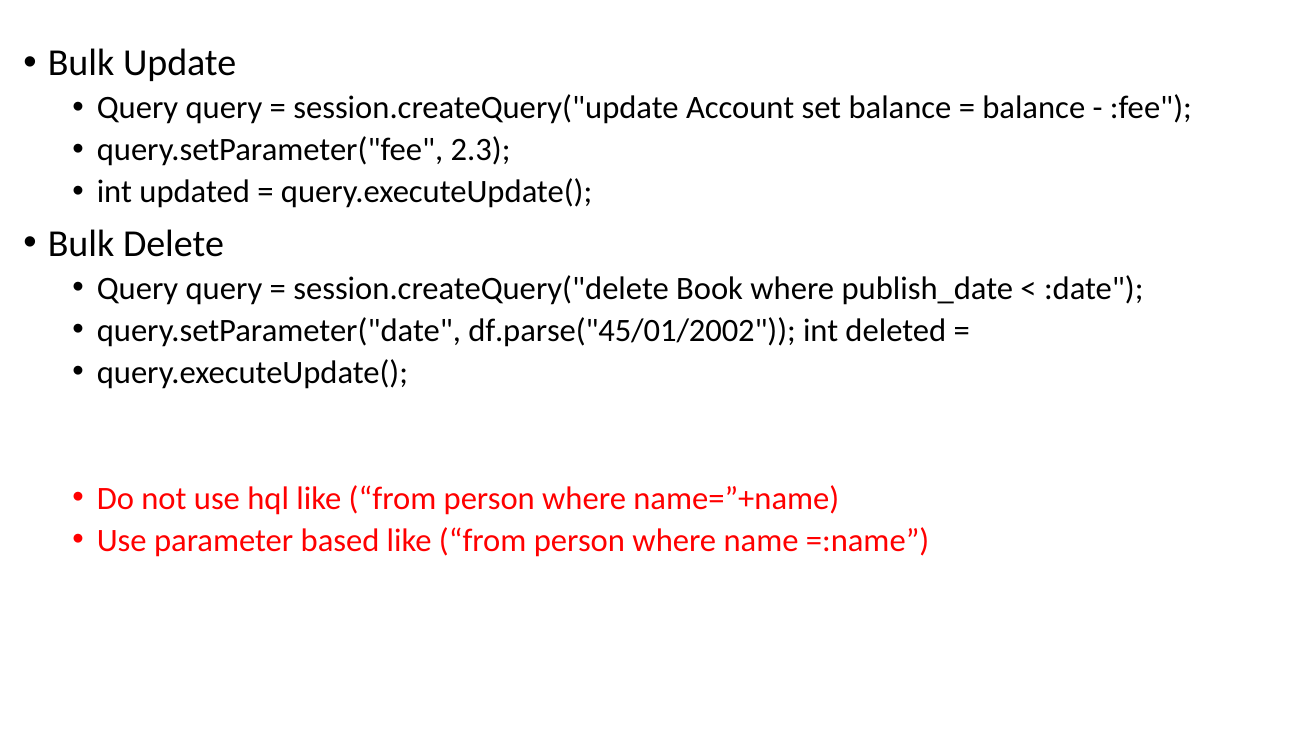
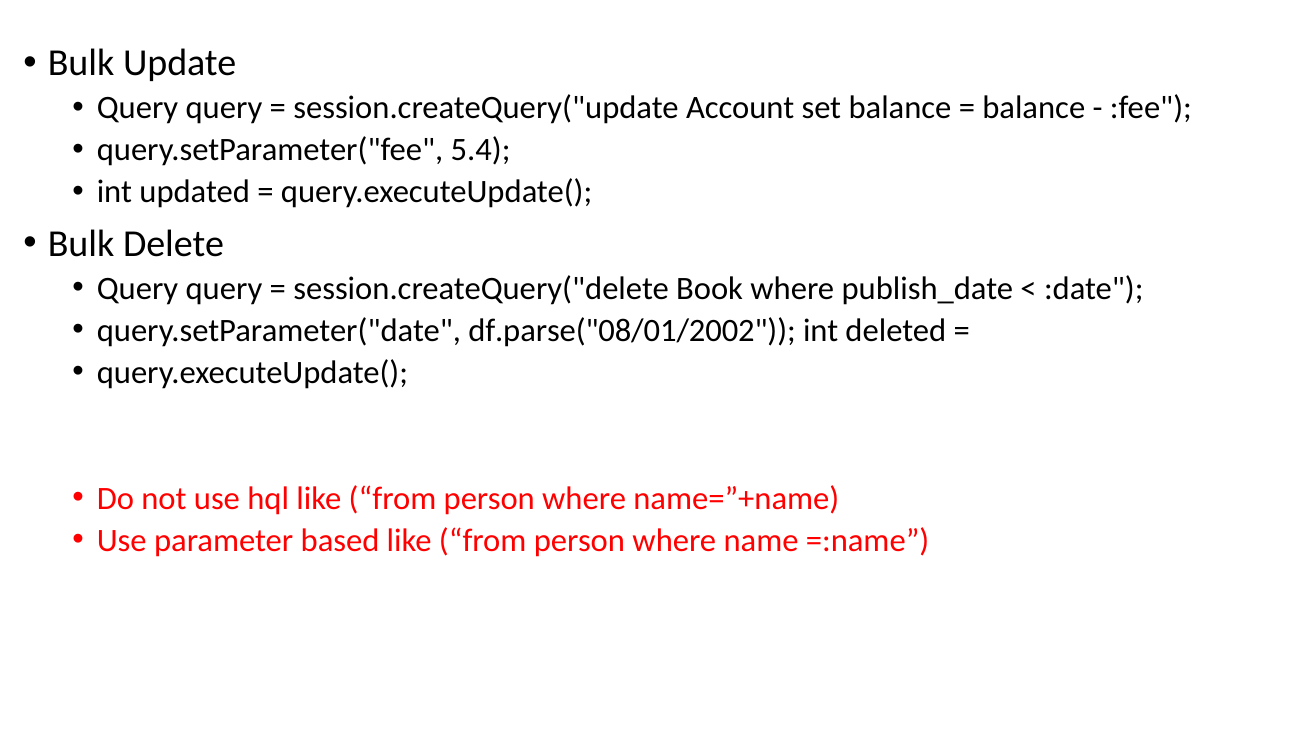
2.3: 2.3 -> 5.4
df.parse("45/01/2002: df.parse("45/01/2002 -> df.parse("08/01/2002
